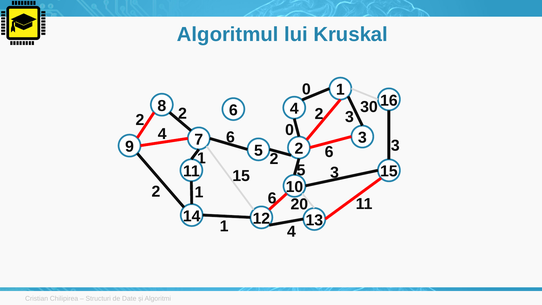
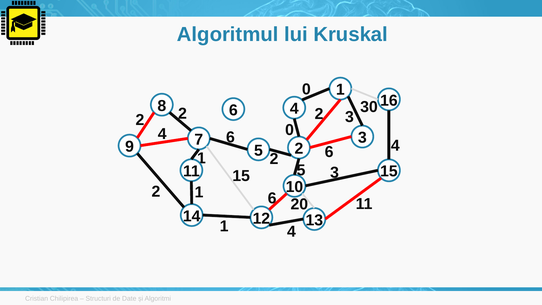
3 at (395, 145): 3 -> 4
